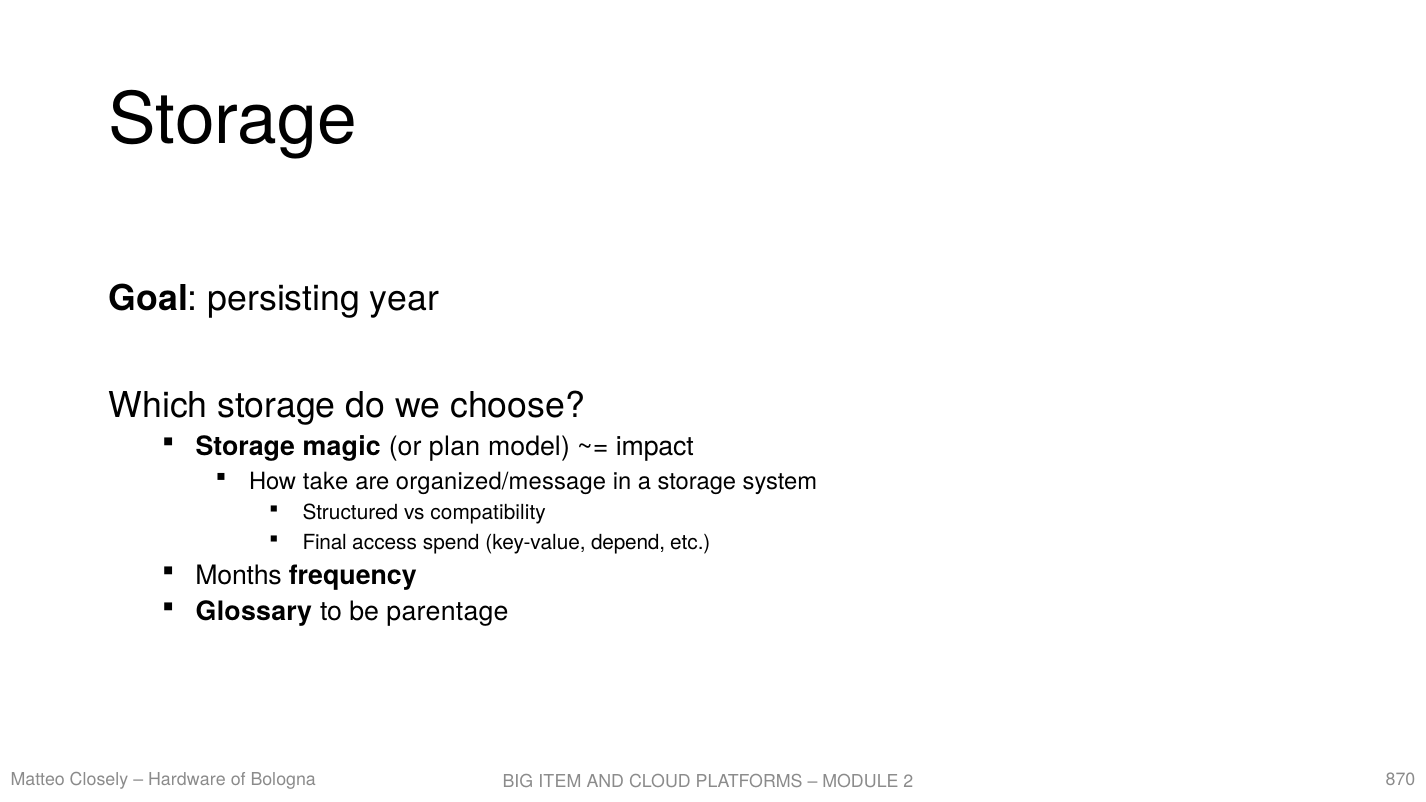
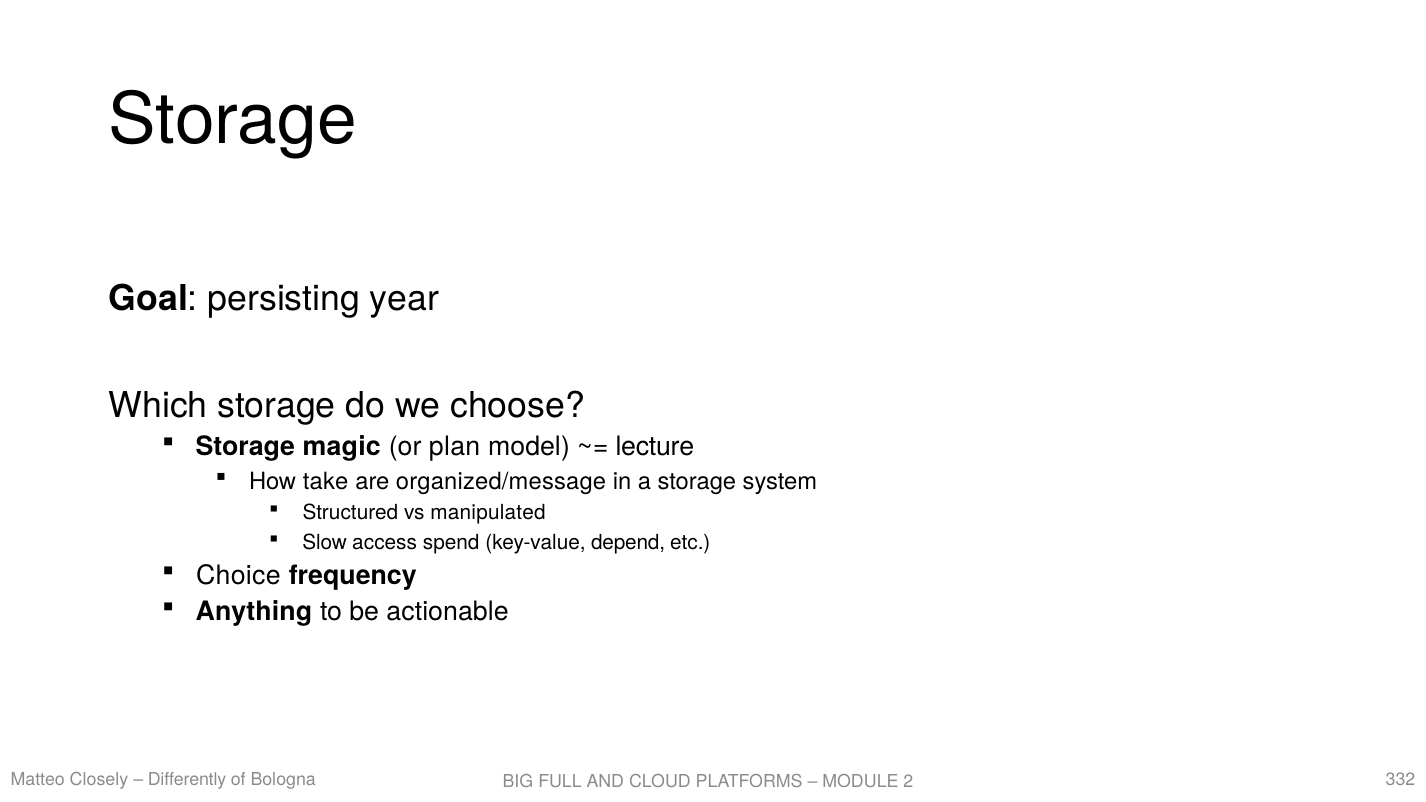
impact: impact -> lecture
compatibility: compatibility -> manipulated
Final: Final -> Slow
Months: Months -> Choice
Glossary: Glossary -> Anything
parentage: parentage -> actionable
Hardware: Hardware -> Differently
870: 870 -> 332
ITEM: ITEM -> FULL
